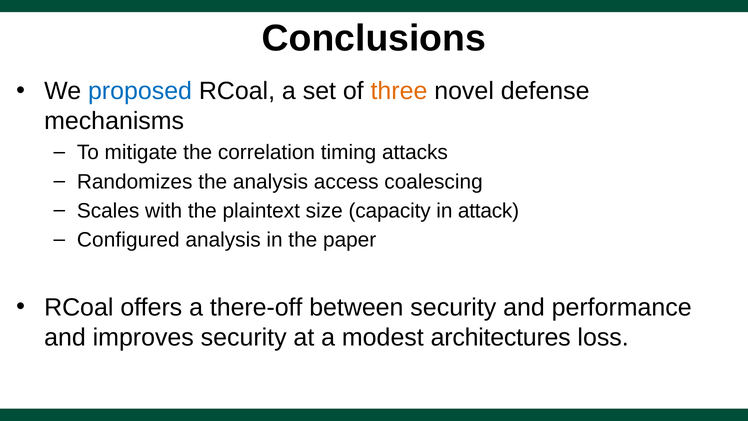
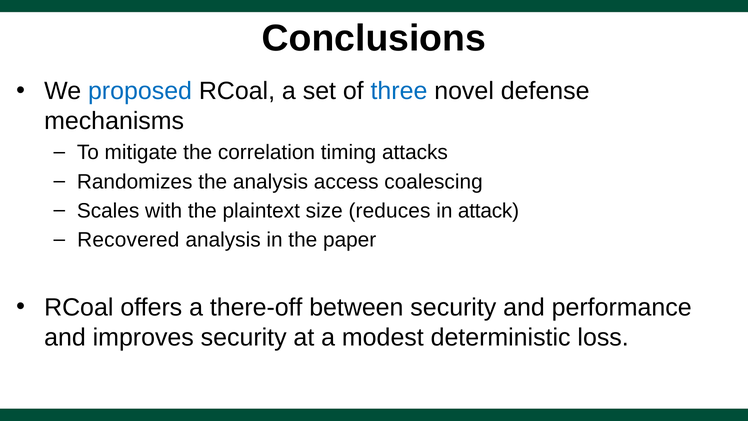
three colour: orange -> blue
capacity: capacity -> reduces
Configured: Configured -> Recovered
architectures: architectures -> deterministic
